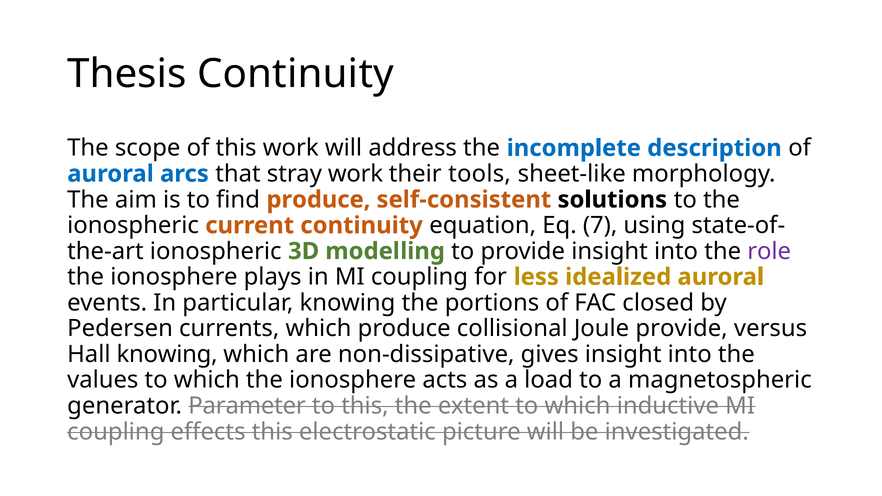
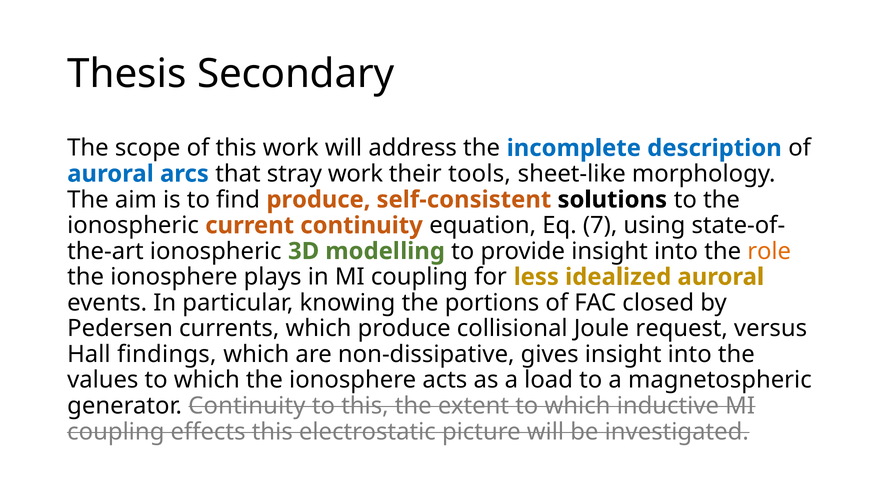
Thesis Continuity: Continuity -> Secondary
role colour: purple -> orange
Joule provide: provide -> request
Hall knowing: knowing -> findings
generator Parameter: Parameter -> Continuity
